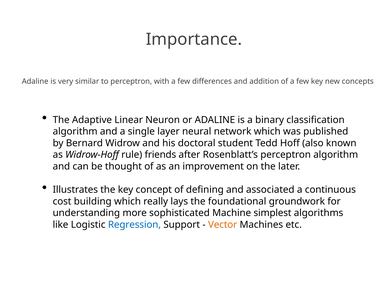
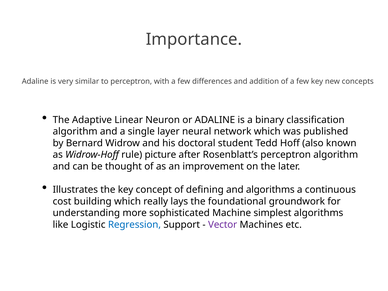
friends: friends -> picture
and associated: associated -> algorithms
Vector colour: orange -> purple
